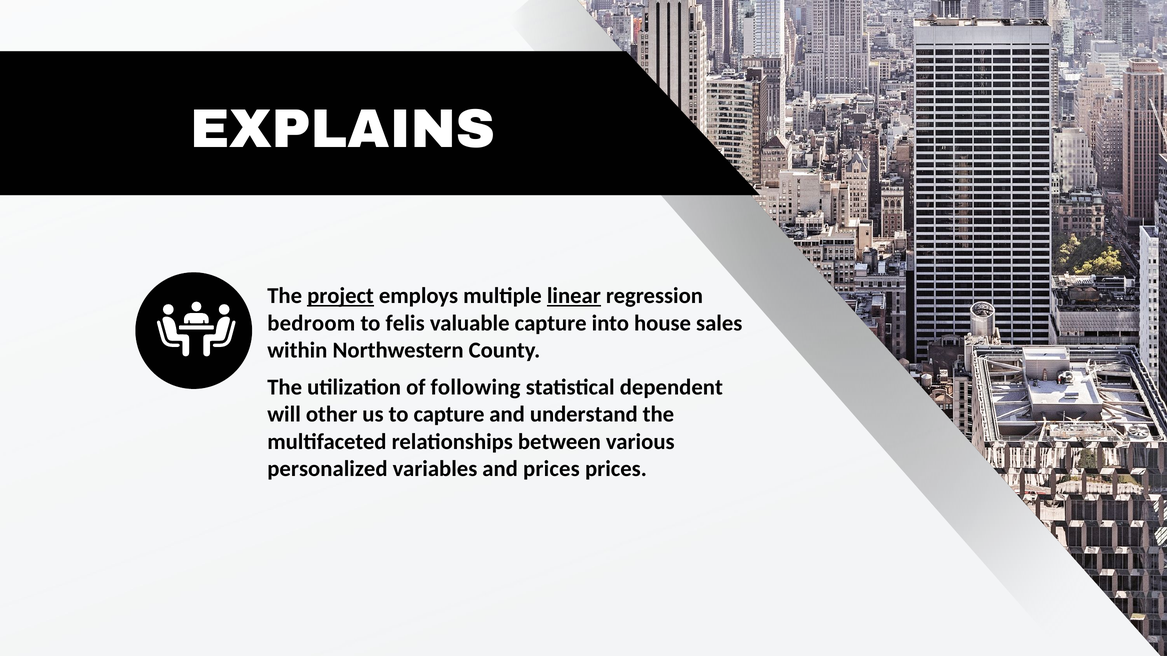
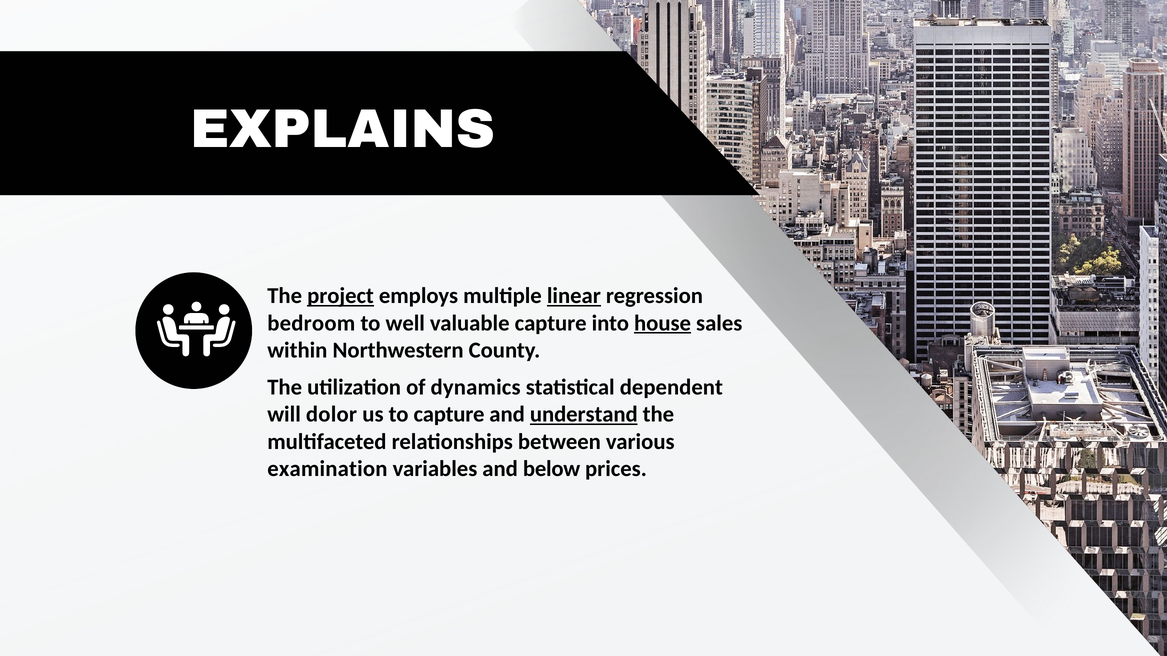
felis: felis -> well
house underline: none -> present
following: following -> dynamics
other: other -> dolor
understand underline: none -> present
personalized: personalized -> examination
and prices: prices -> below
